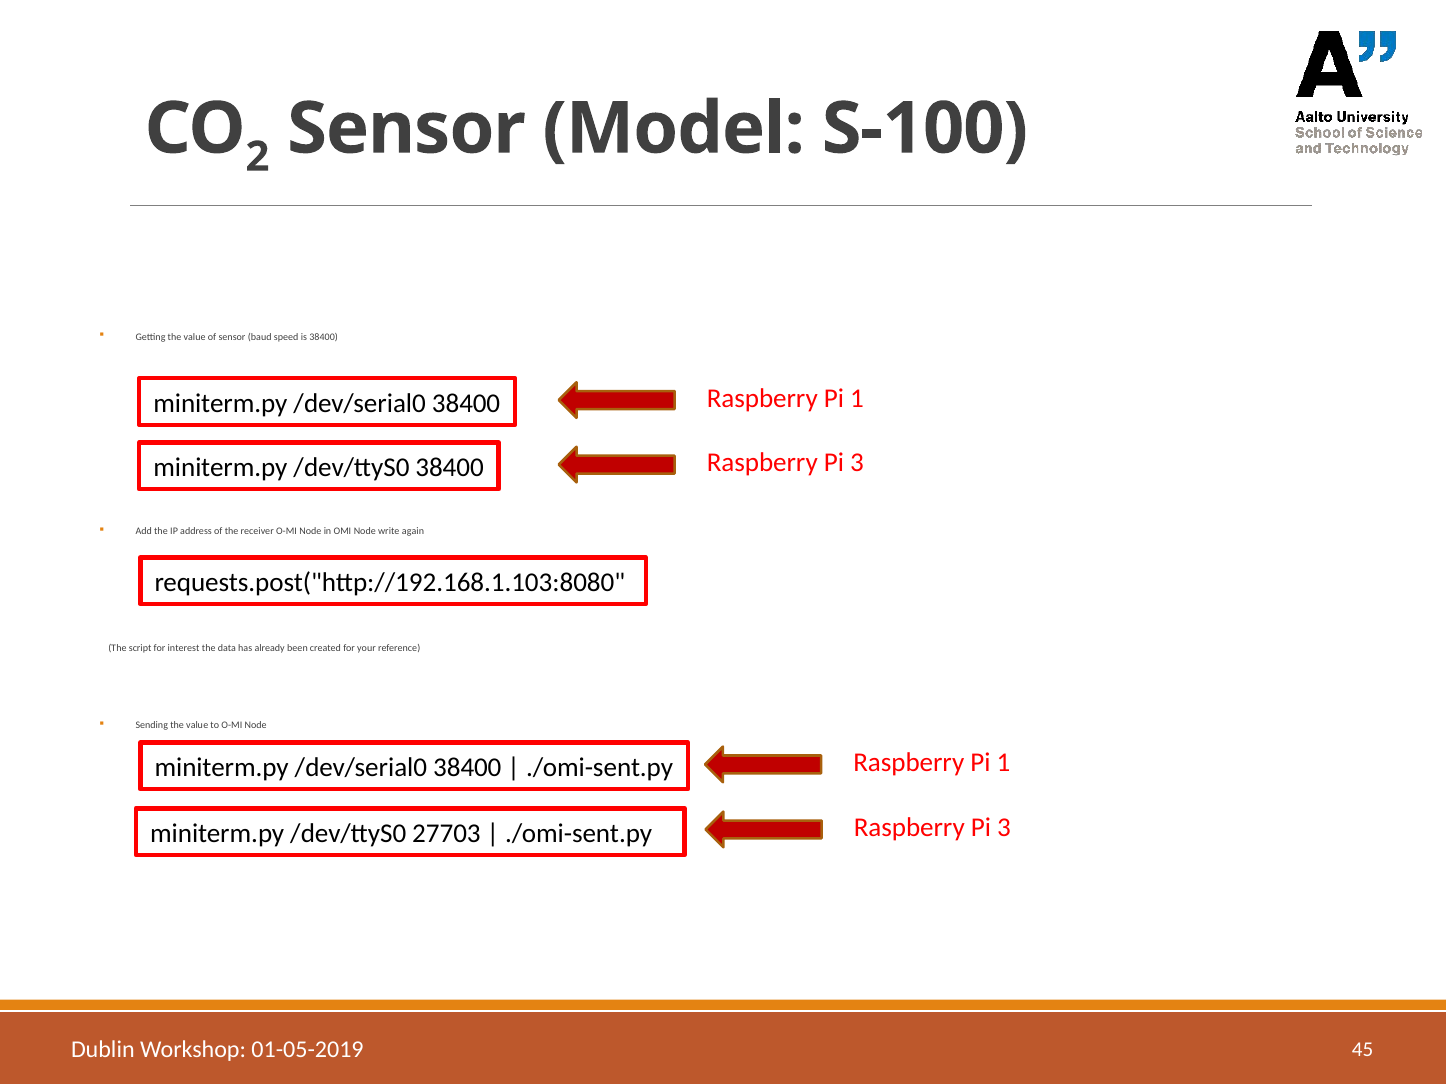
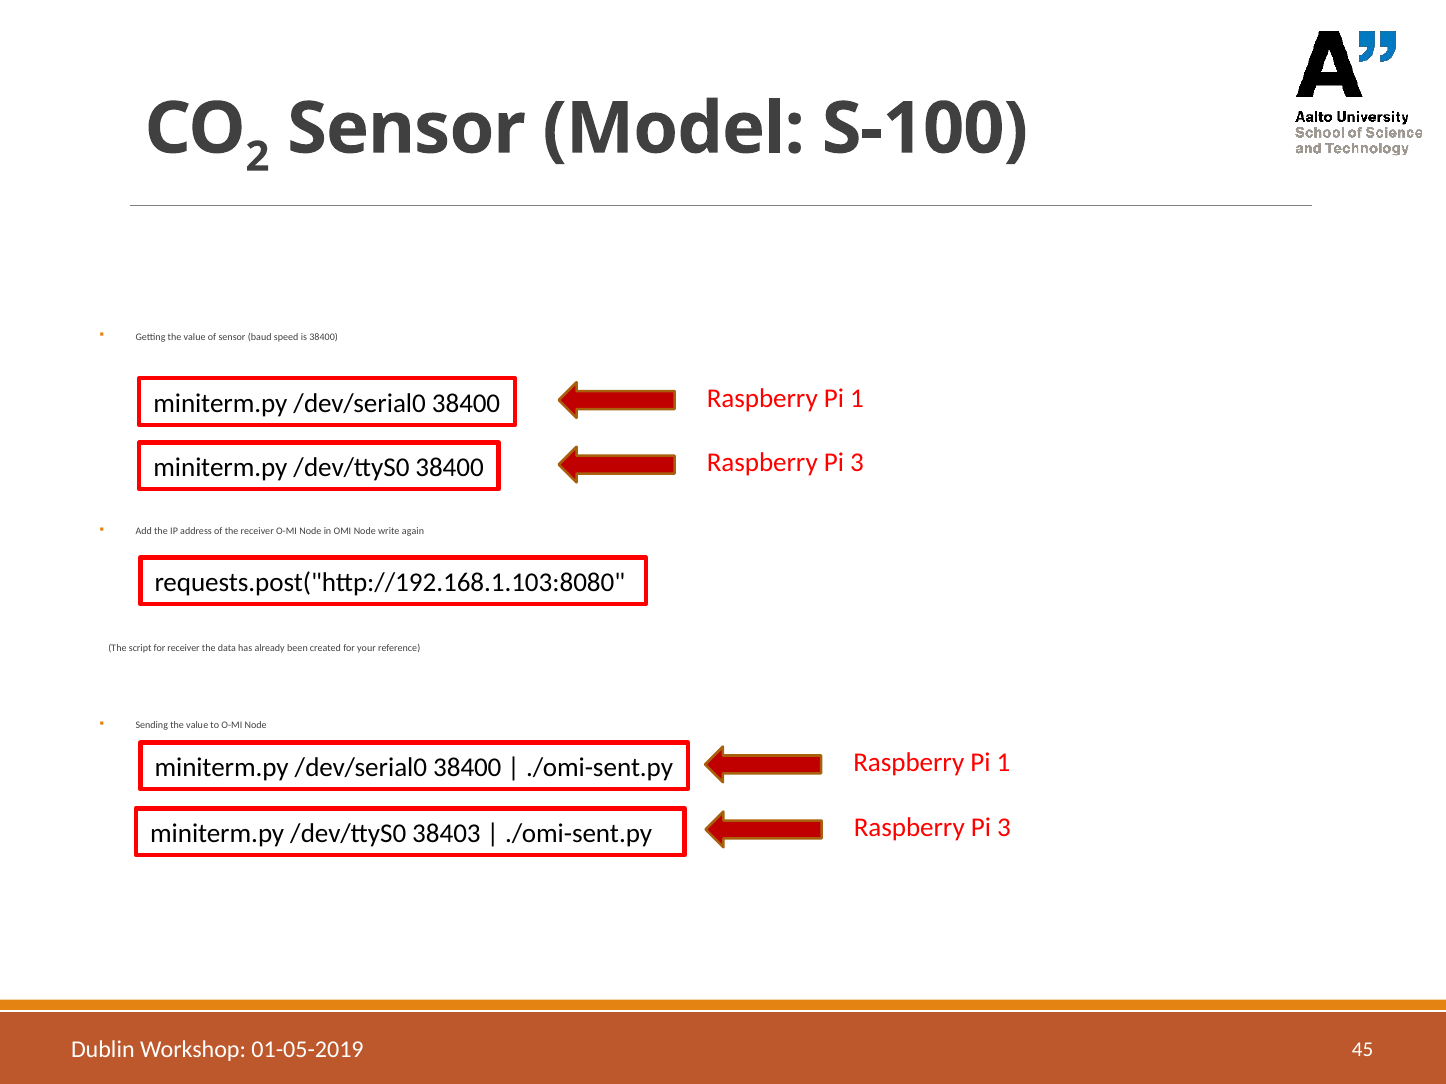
for interest: interest -> receiver
27703: 27703 -> 38403
